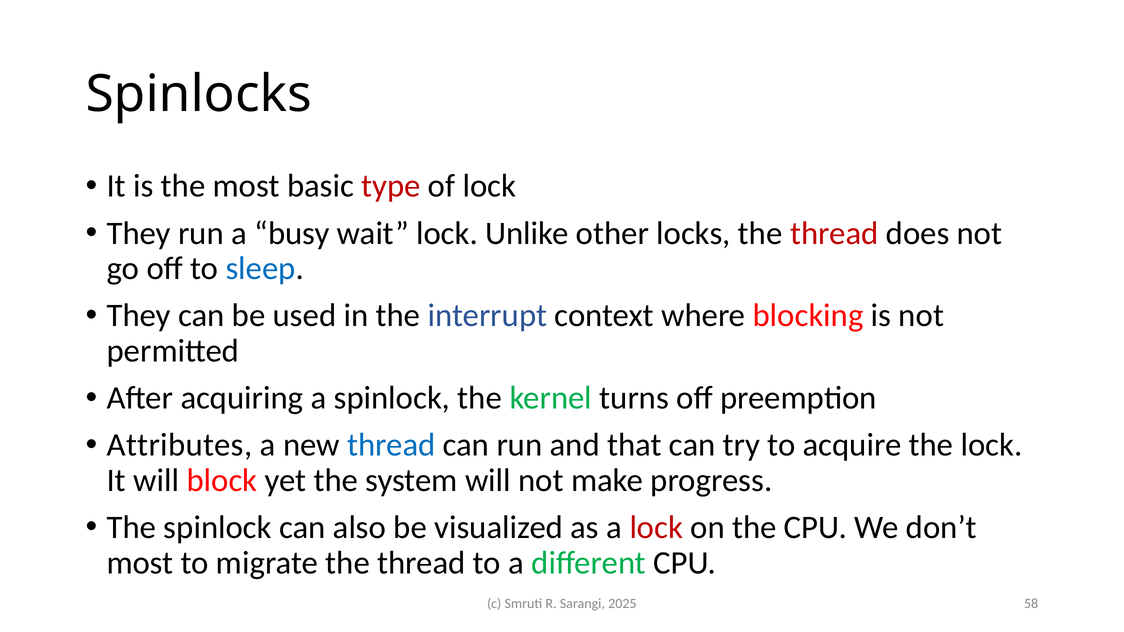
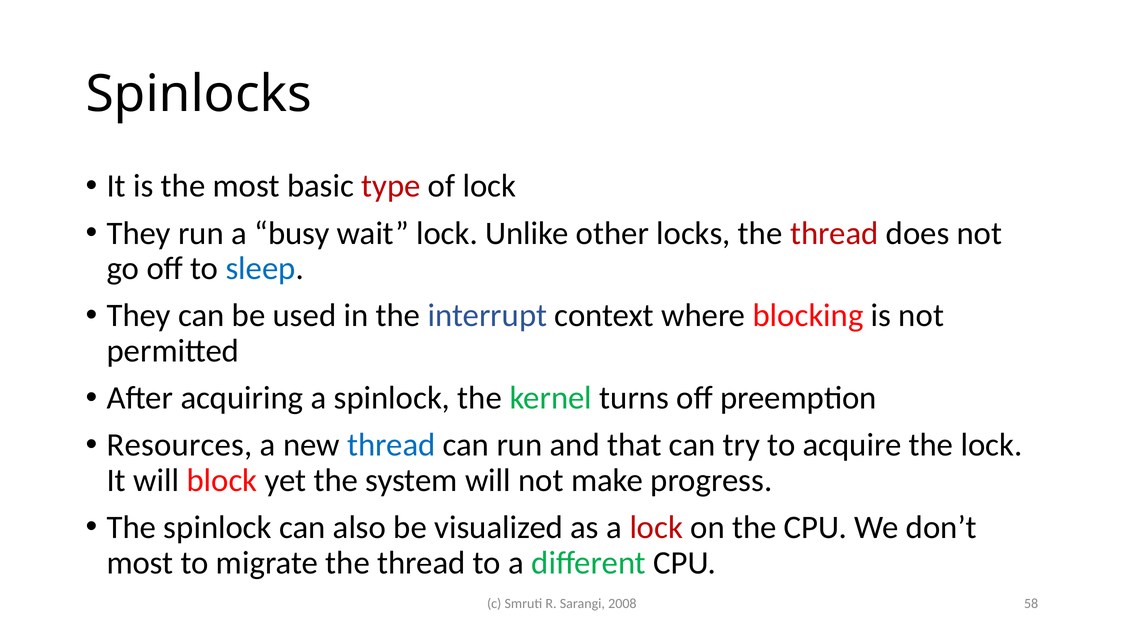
Attributes: Attributes -> Resources
2025: 2025 -> 2008
